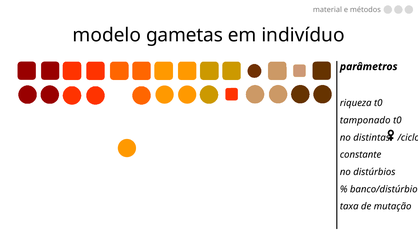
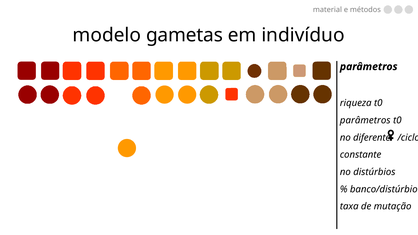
tamponado at (365, 120): tamponado -> parâmetros
distintas: distintas -> diferente
